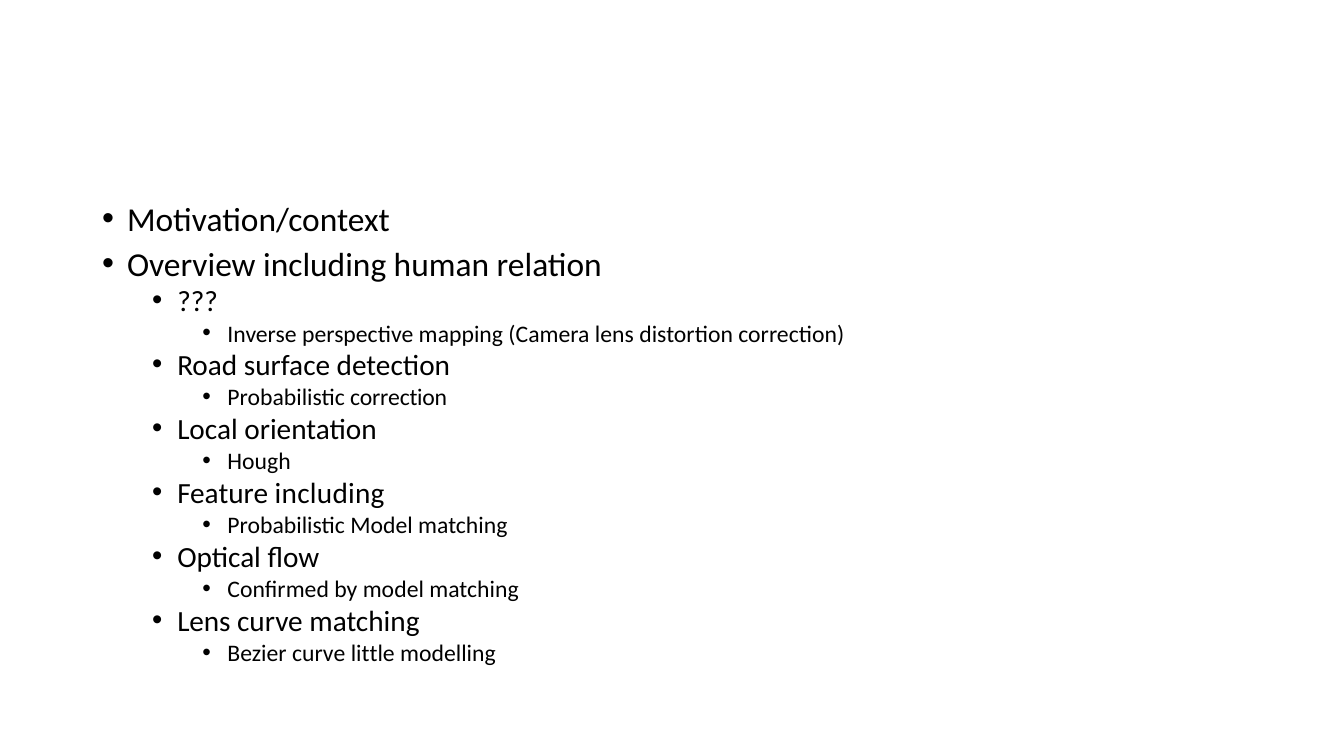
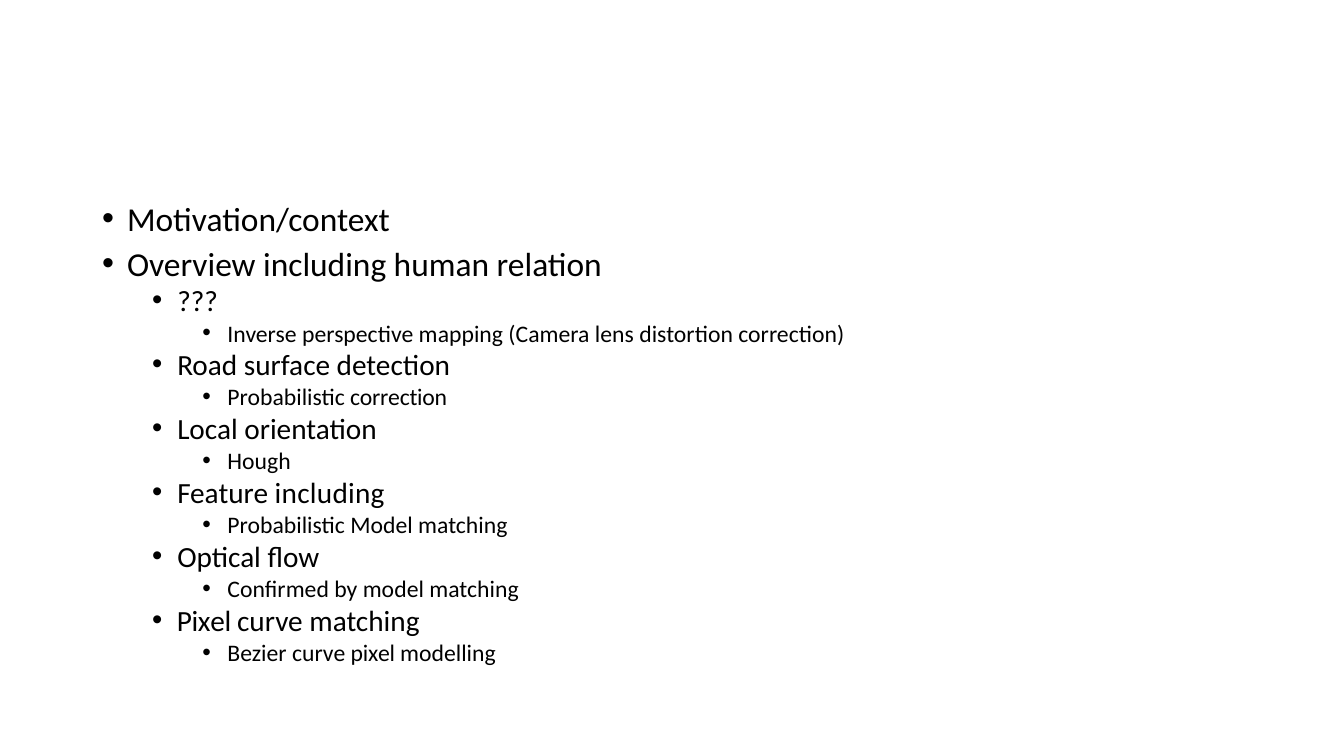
Lens at (204, 622): Lens -> Pixel
curve little: little -> pixel
